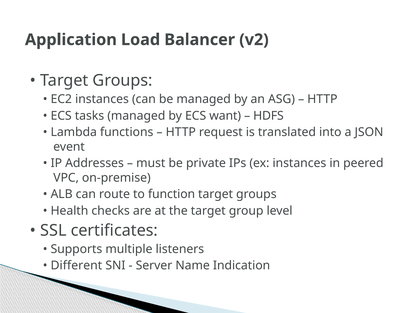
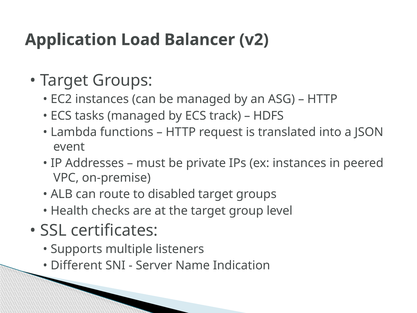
want: want -> track
function: function -> disabled
